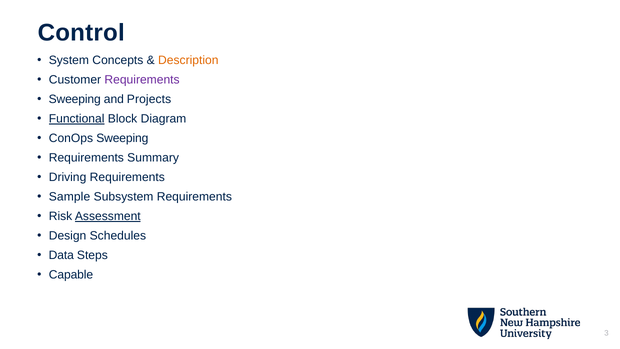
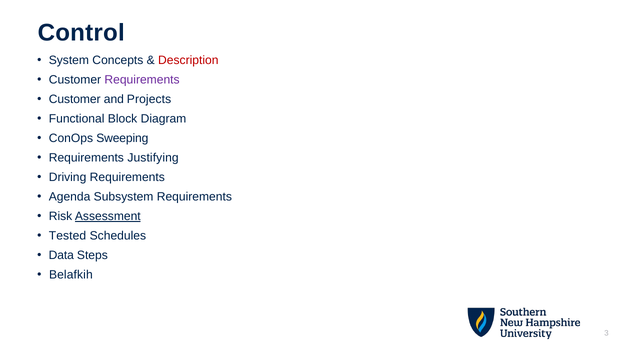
Description colour: orange -> red
Sweeping at (75, 99): Sweeping -> Customer
Functional underline: present -> none
Summary: Summary -> Justifying
Sample: Sample -> Agenda
Design: Design -> Tested
Capable: Capable -> Belafkih
